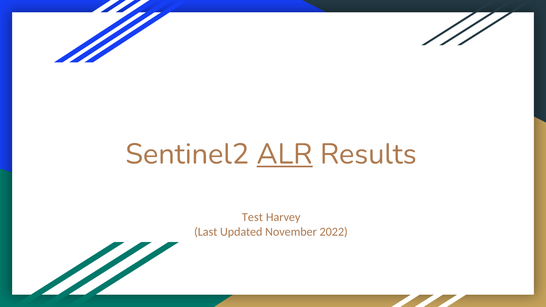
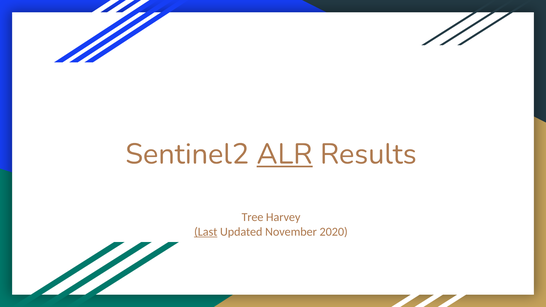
Test: Test -> Tree
Last underline: none -> present
2022: 2022 -> 2020
